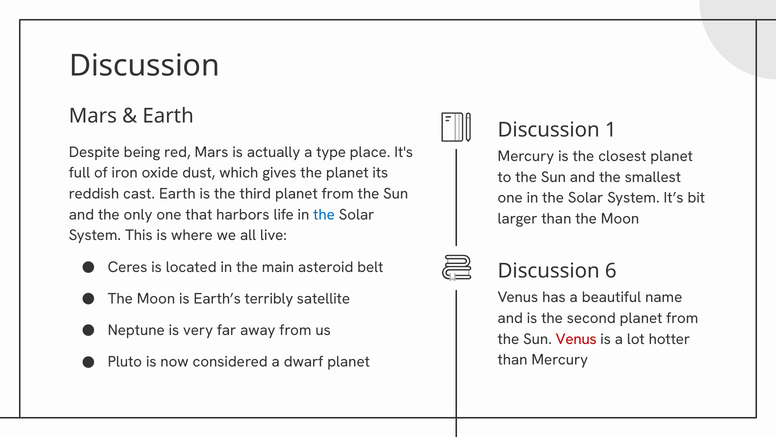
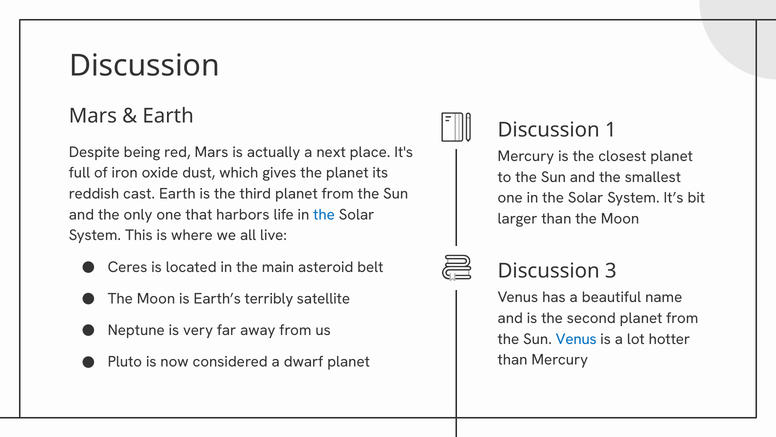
type: type -> next
6: 6 -> 3
Venus at (576, 339) colour: red -> blue
